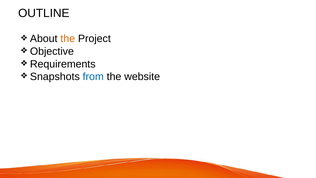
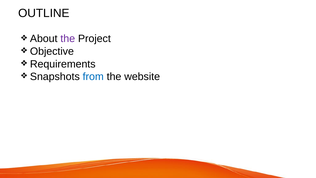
the at (68, 39) colour: orange -> purple
